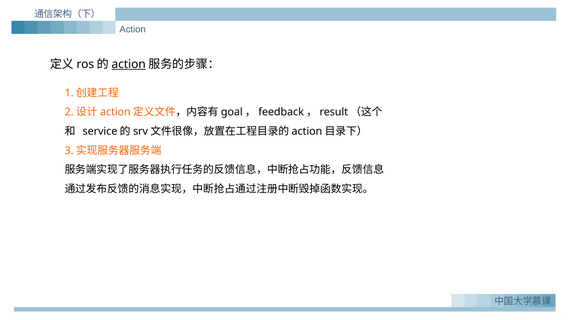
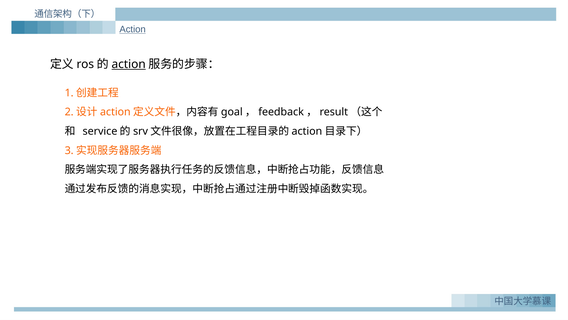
Action at (133, 29) underline: none -> present
